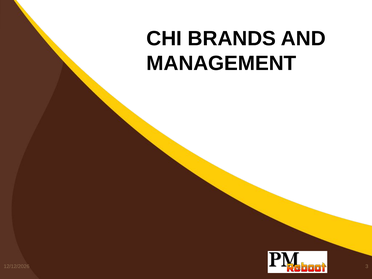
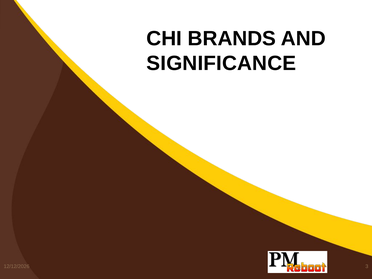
MANAGEMENT: MANAGEMENT -> SIGNIFICANCE
